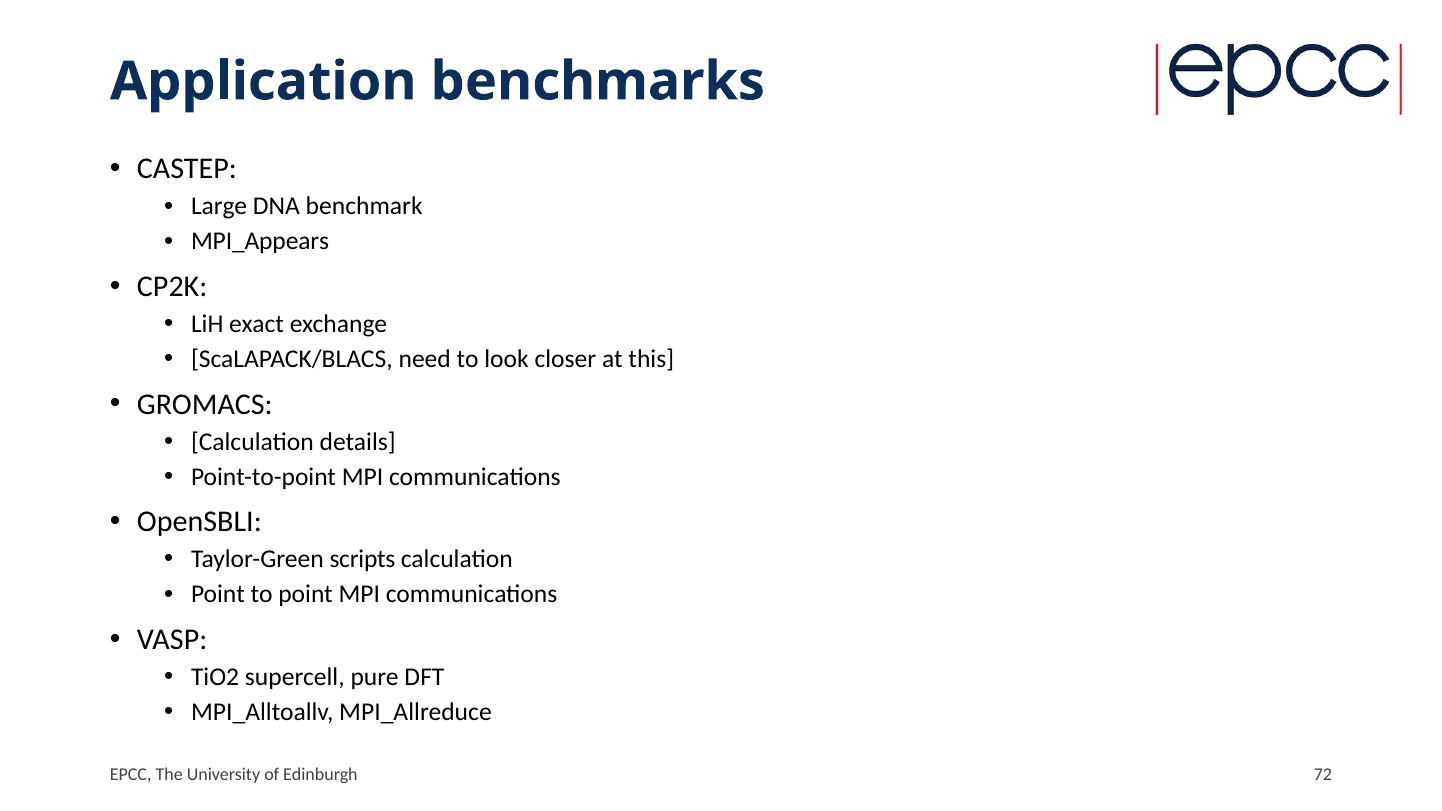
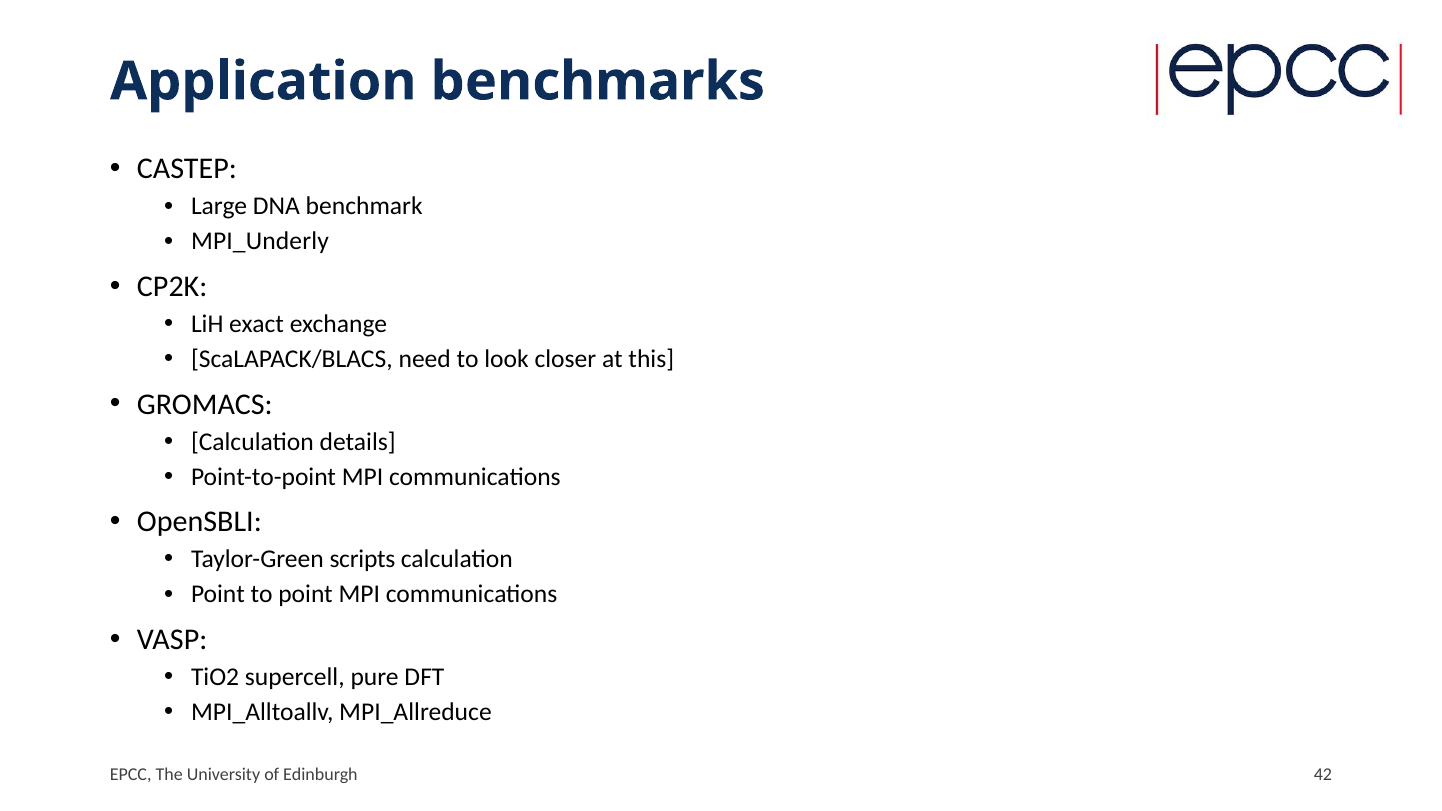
MPI_Appears: MPI_Appears -> MPI_Underly
72: 72 -> 42
